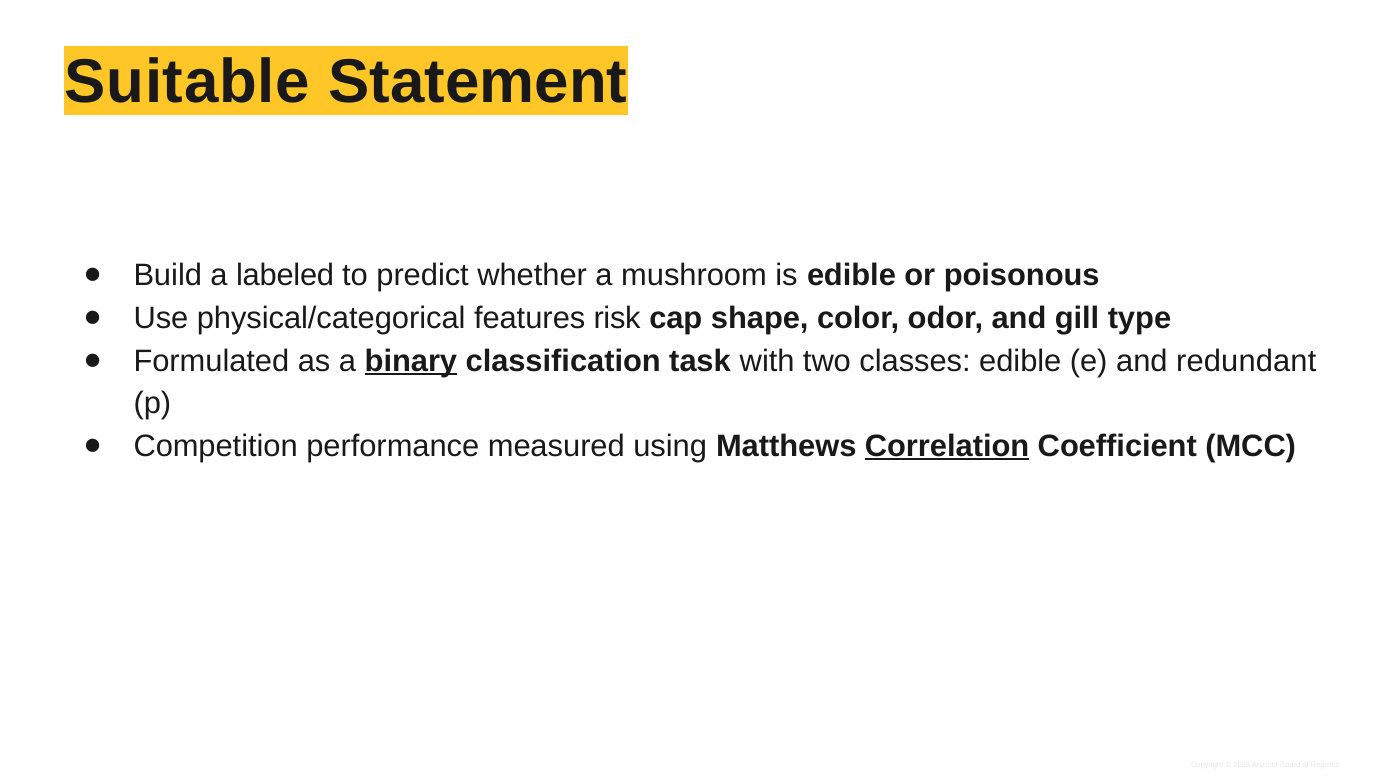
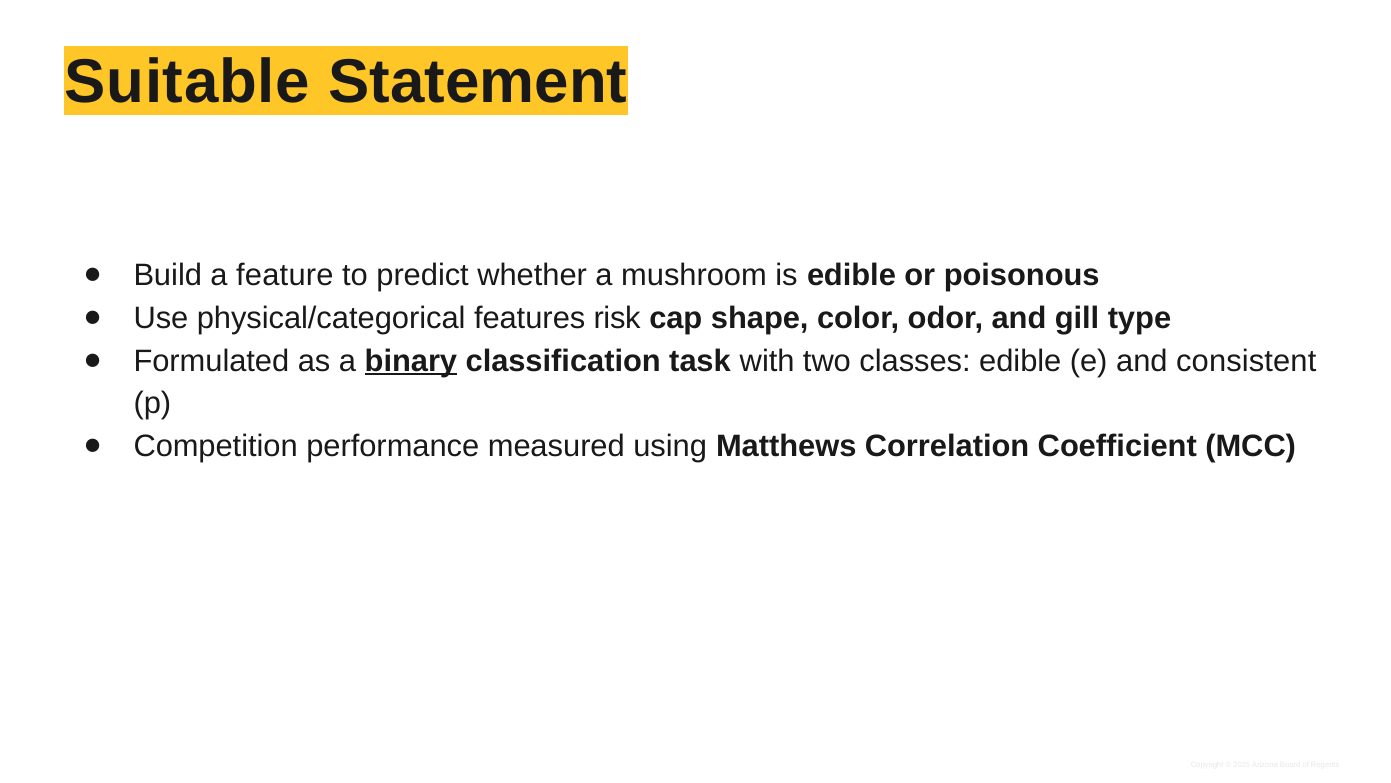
labeled: labeled -> feature
redundant: redundant -> consistent
Correlation underline: present -> none
